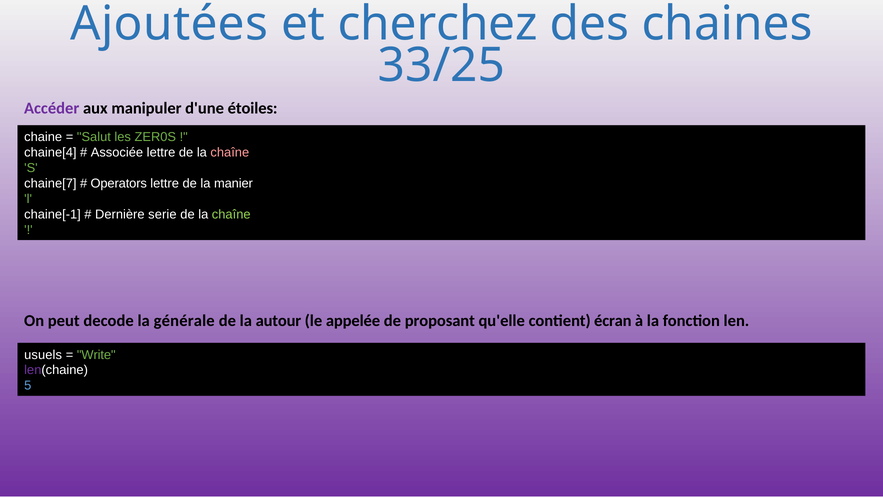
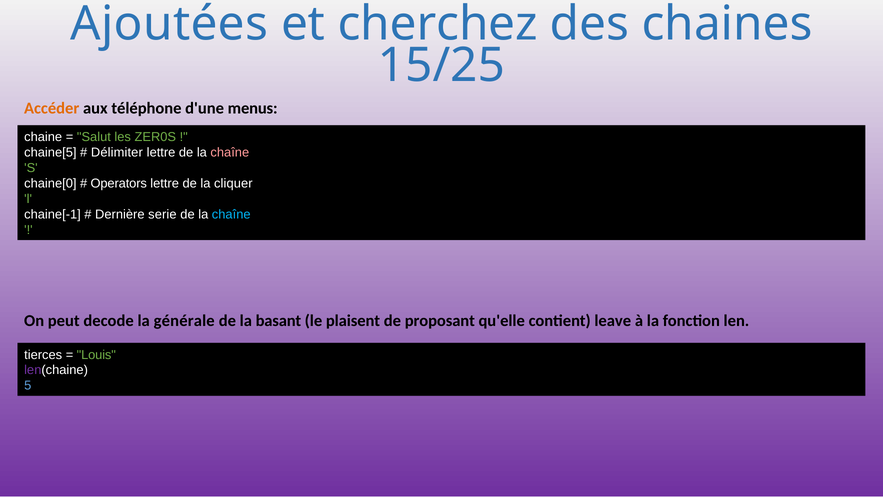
33/25: 33/25 -> 15/25
Accéder colour: purple -> orange
manipuler: manipuler -> téléphone
étoiles: étoiles -> menus
chaine[4: chaine[4 -> chaine[5
Associée: Associée -> Délimiter
chaine[7: chaine[7 -> chaine[0
manier: manier -> cliquer
chaîne at (231, 214) colour: light green -> light blue
autour: autour -> basant
appelée: appelée -> plaisent
écran: écran -> leave
usuels: usuels -> tierces
Write: Write -> Louis
